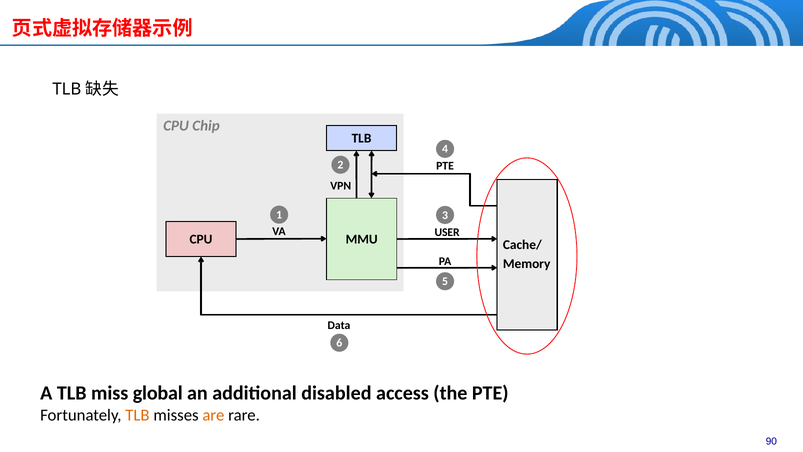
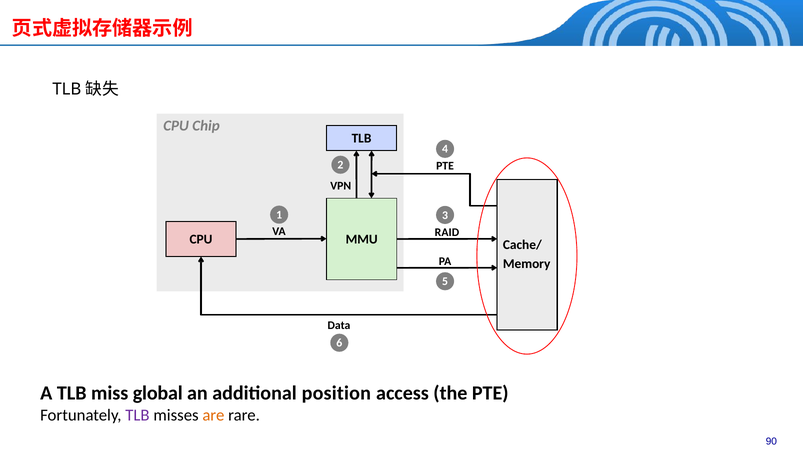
USER: USER -> RAID
disabled: disabled -> position
TLB at (137, 415) colour: orange -> purple
